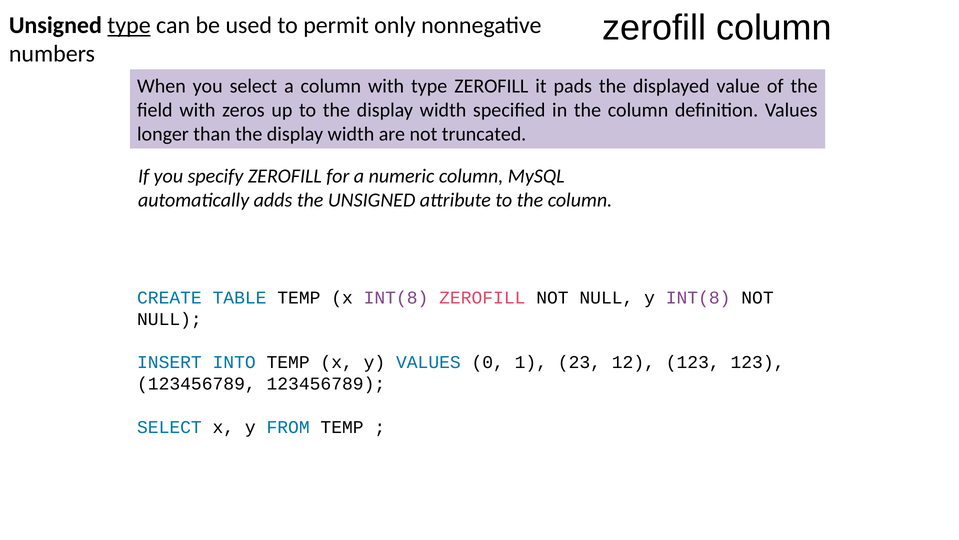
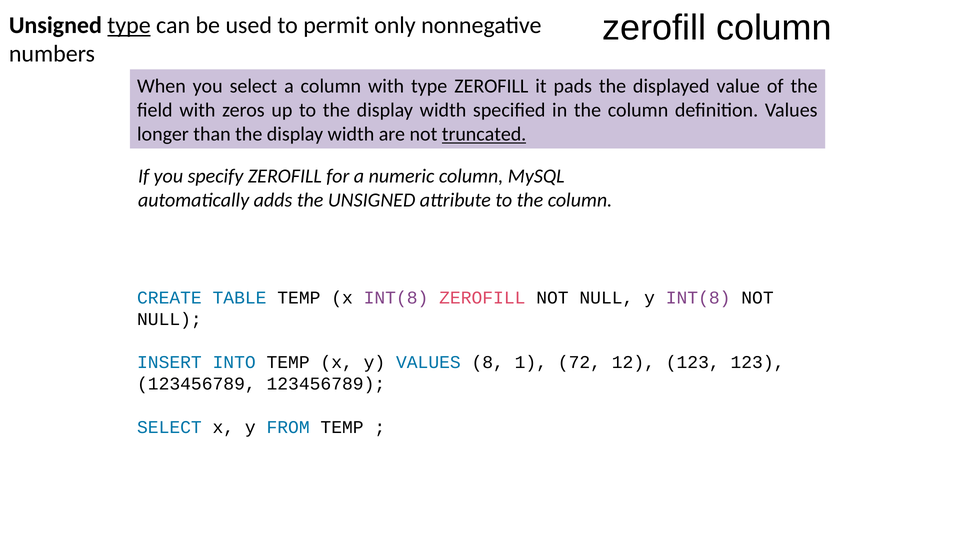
truncated underline: none -> present
0: 0 -> 8
23: 23 -> 72
